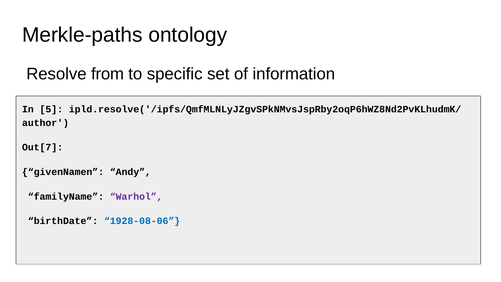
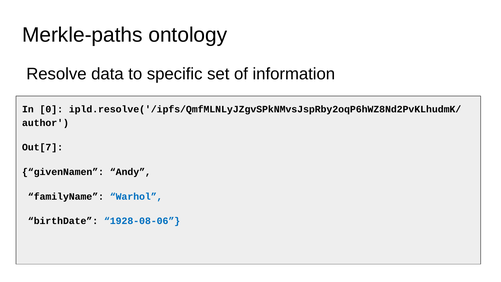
from: from -> data
5: 5 -> 0
Warhol colour: purple -> blue
